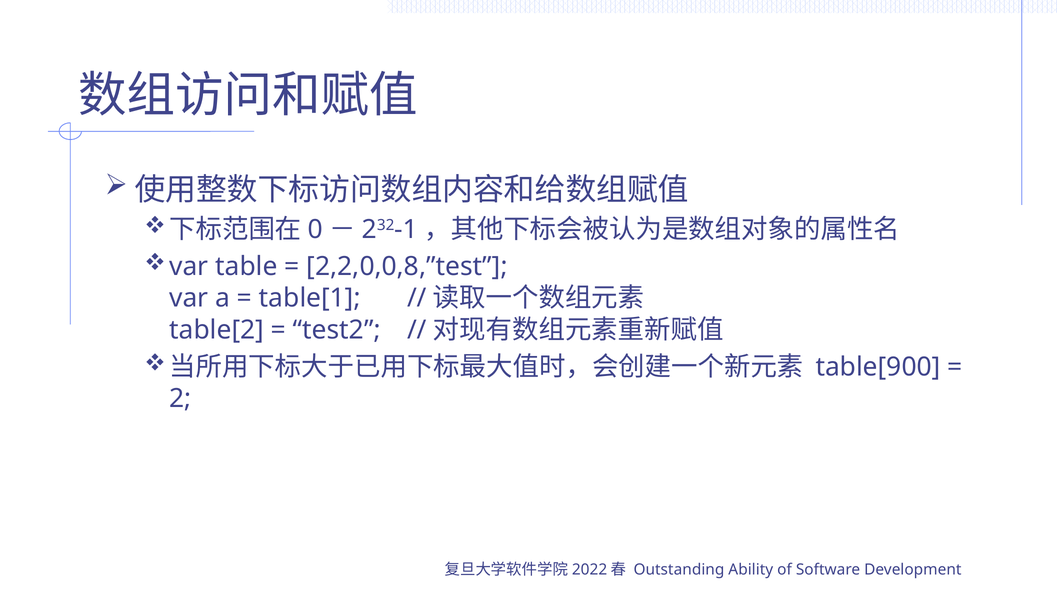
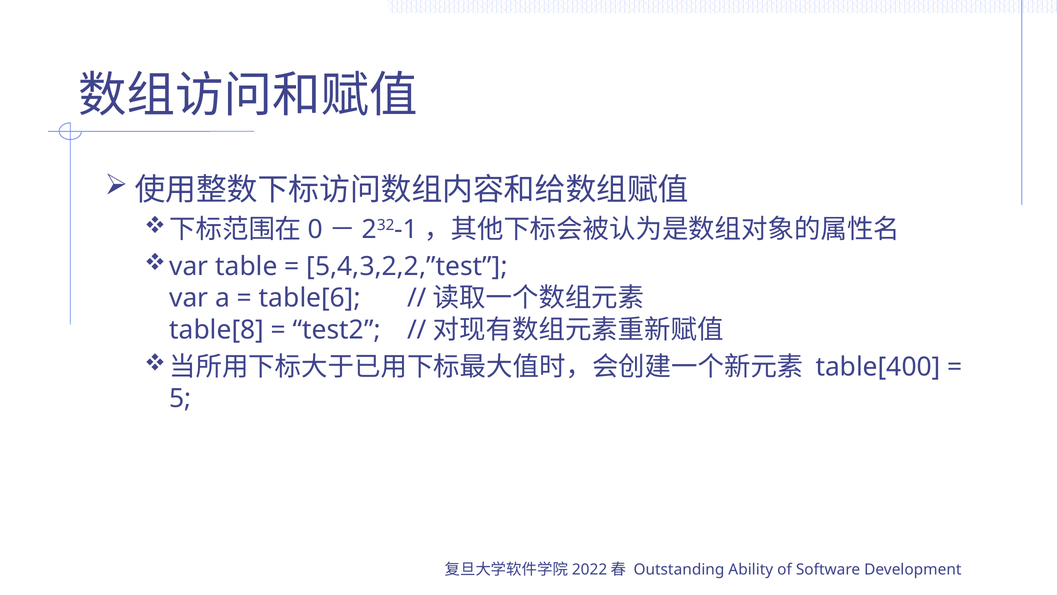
2,2,0,0,8,”test: 2,2,0,0,8,”test -> 5,4,3,2,2,”test
table[1: table[1 -> table[6
table[2: table[2 -> table[8
table[900: table[900 -> table[400
2: 2 -> 5
